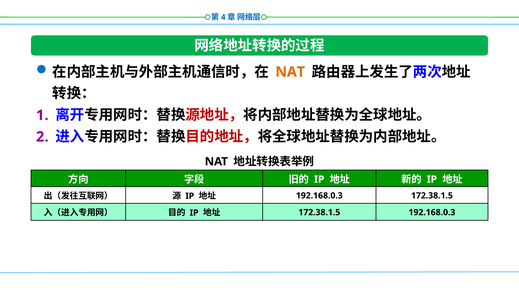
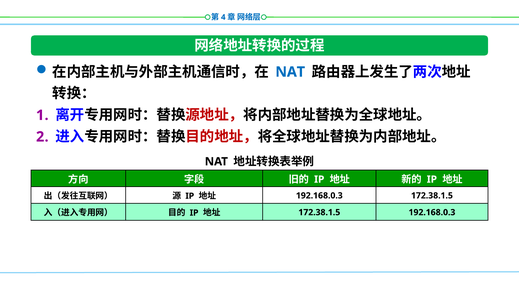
NAT at (290, 72) colour: orange -> blue
